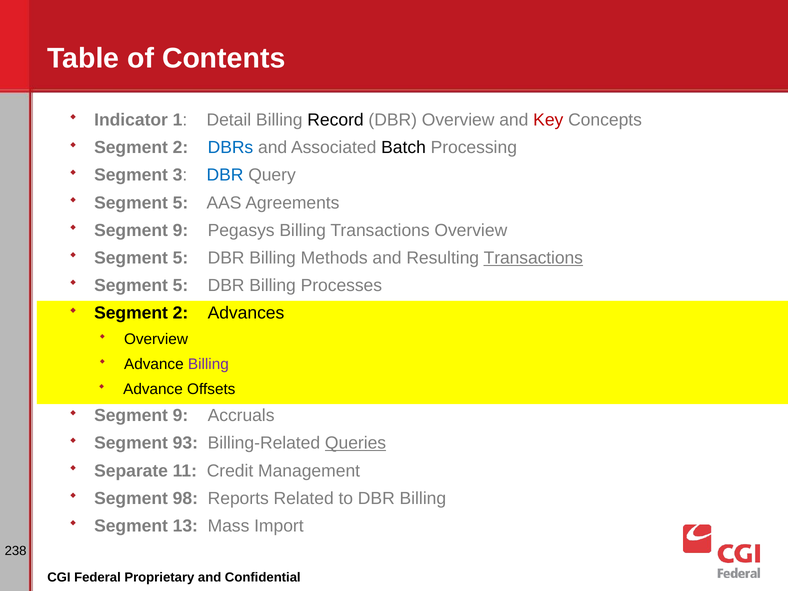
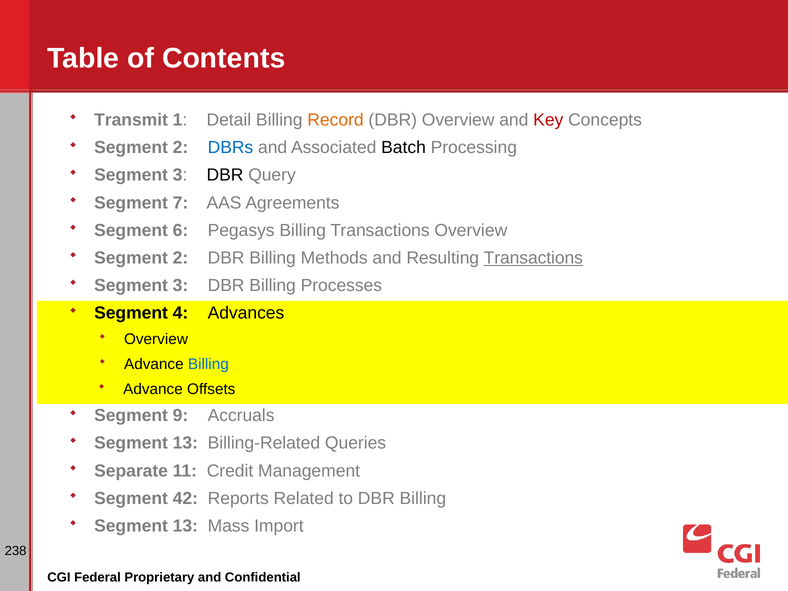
Indicator: Indicator -> Transmit
Record colour: black -> orange
DBR at (225, 175) colour: blue -> black
5 at (180, 203): 5 -> 7
9 at (180, 230): 9 -> 6
5 at (180, 258): 5 -> 2
5 at (180, 286): 5 -> 3
2 at (180, 313): 2 -> 4
Billing at (208, 364) colour: purple -> blue
93 at (185, 443): 93 -> 13
Queries underline: present -> none
98: 98 -> 42
